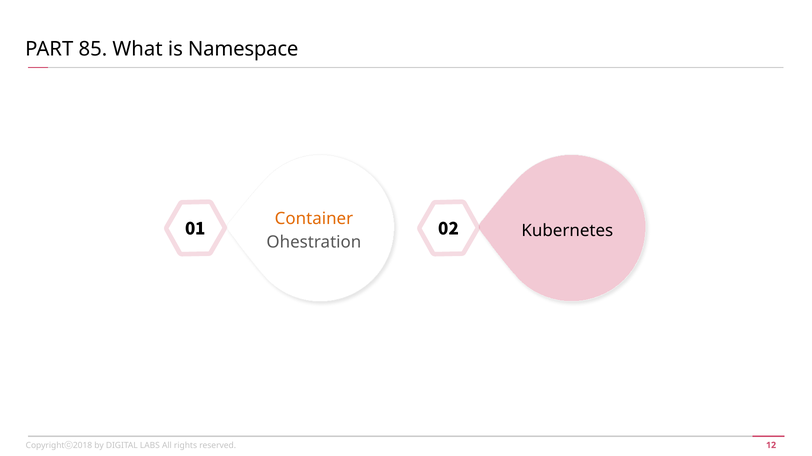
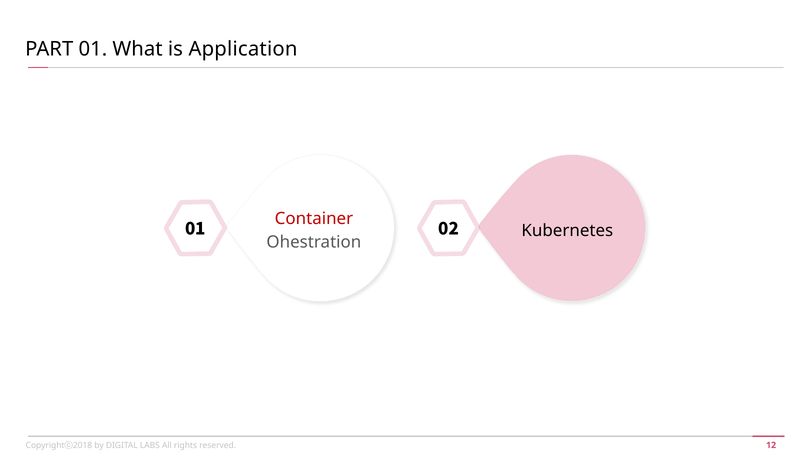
PART 85: 85 -> 01
Namespace: Namespace -> Application
Container colour: orange -> red
